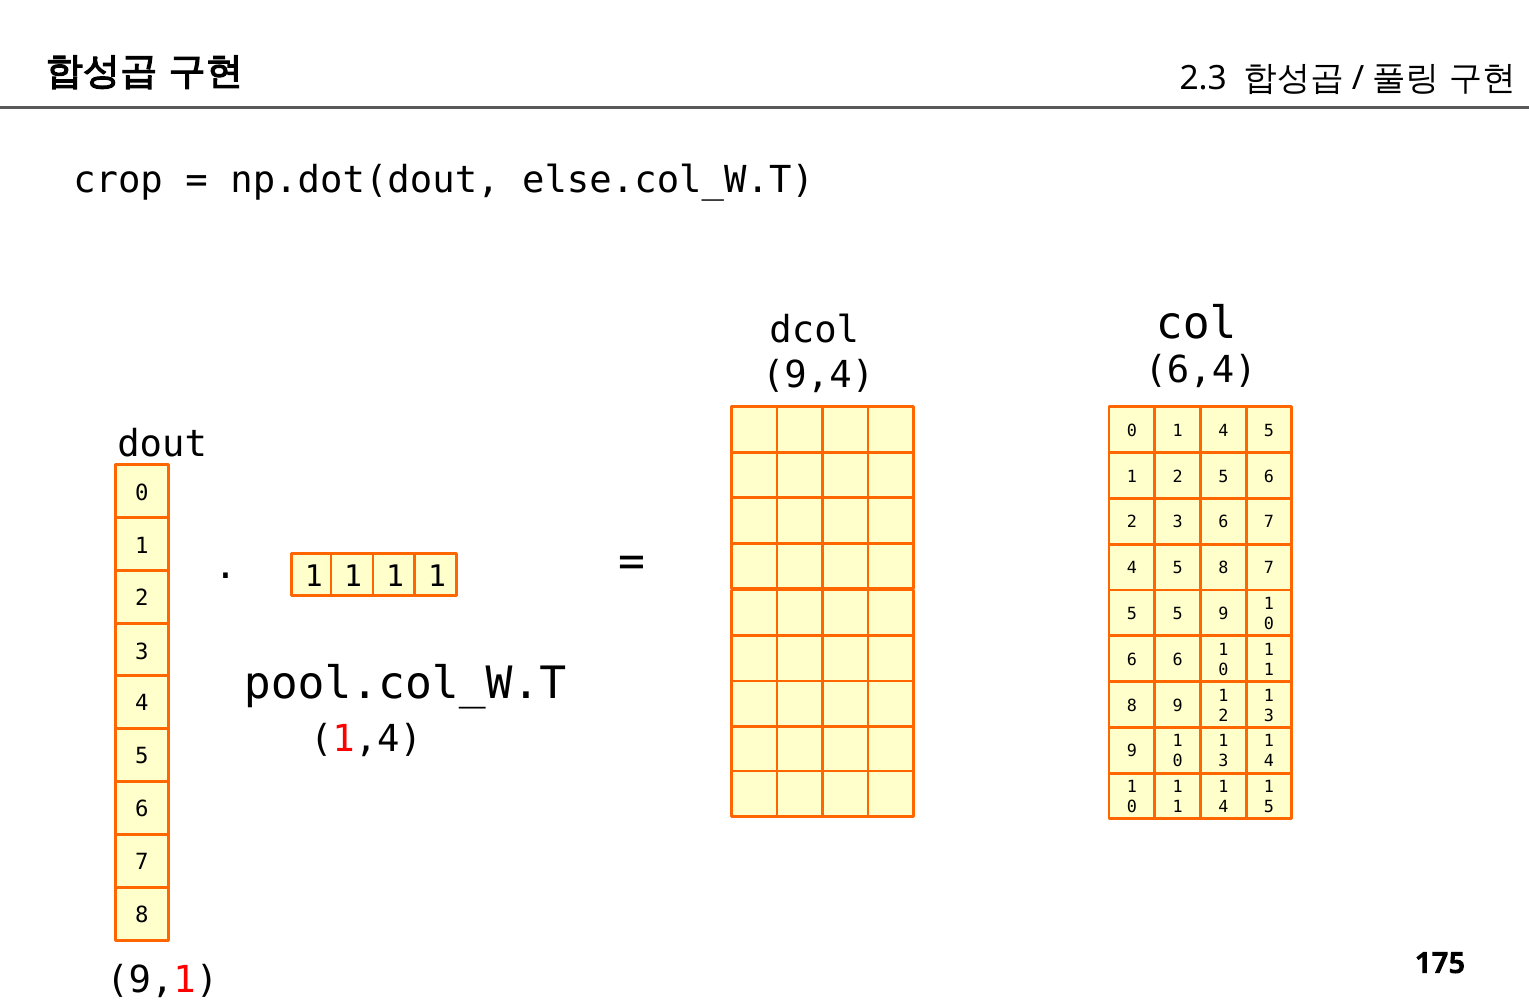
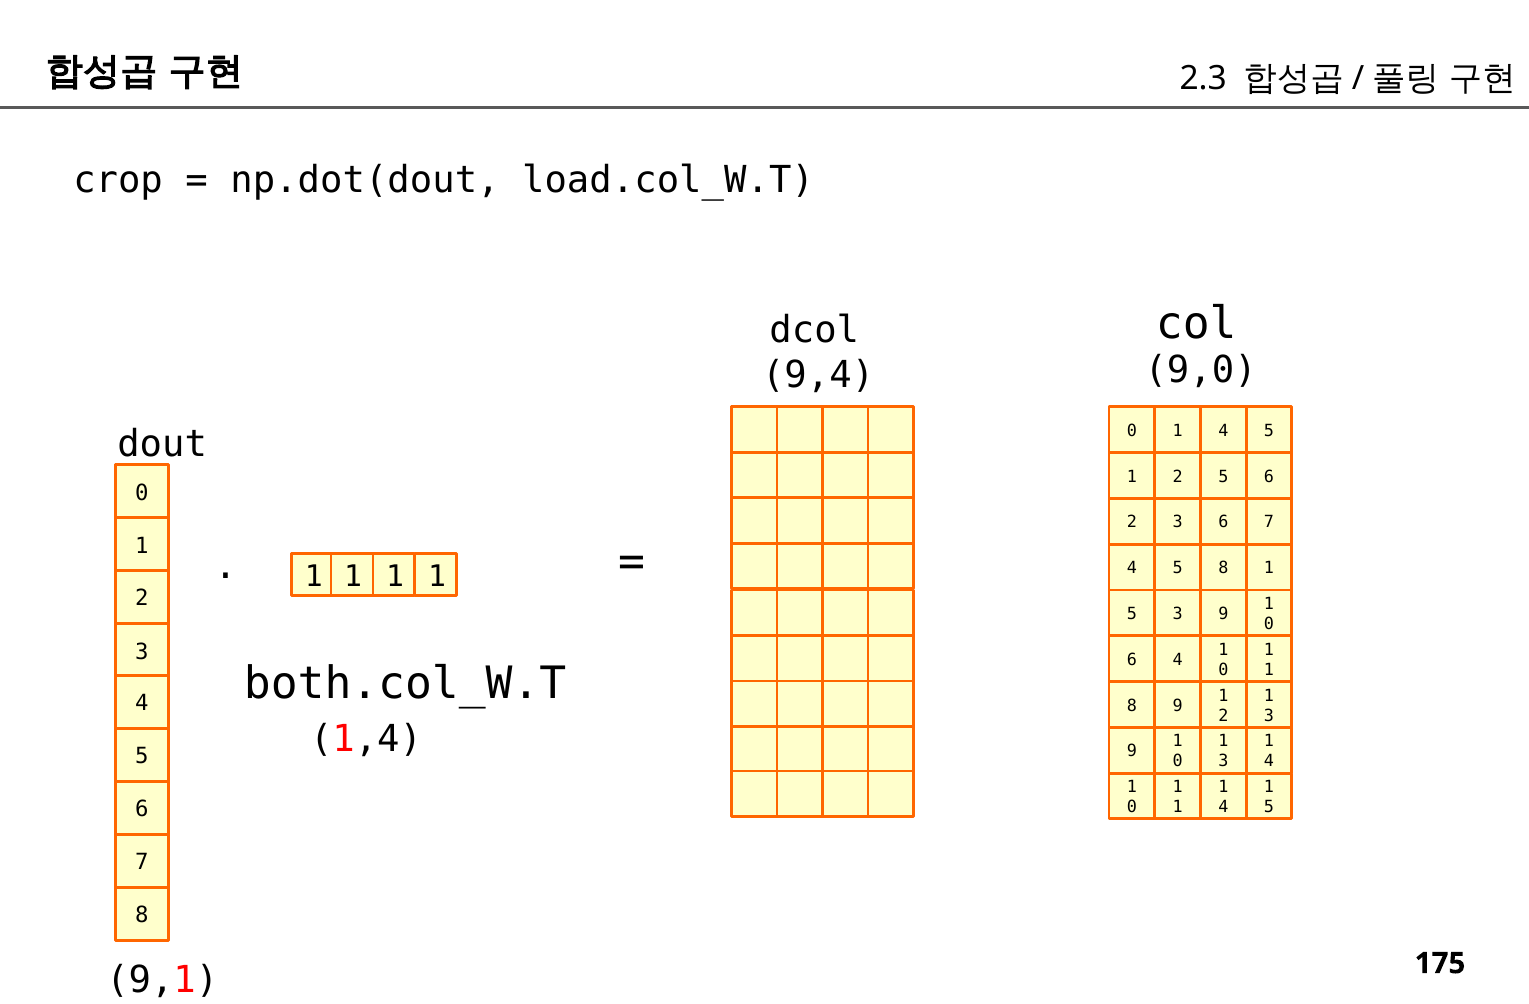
else.col_W.T: else.col_W.T -> load.col_W.T
6,4: 6,4 -> 9,0
8 7: 7 -> 1
5 5: 5 -> 3
6 6: 6 -> 4
pool.col_W.T: pool.col_W.T -> both.col_W.T
